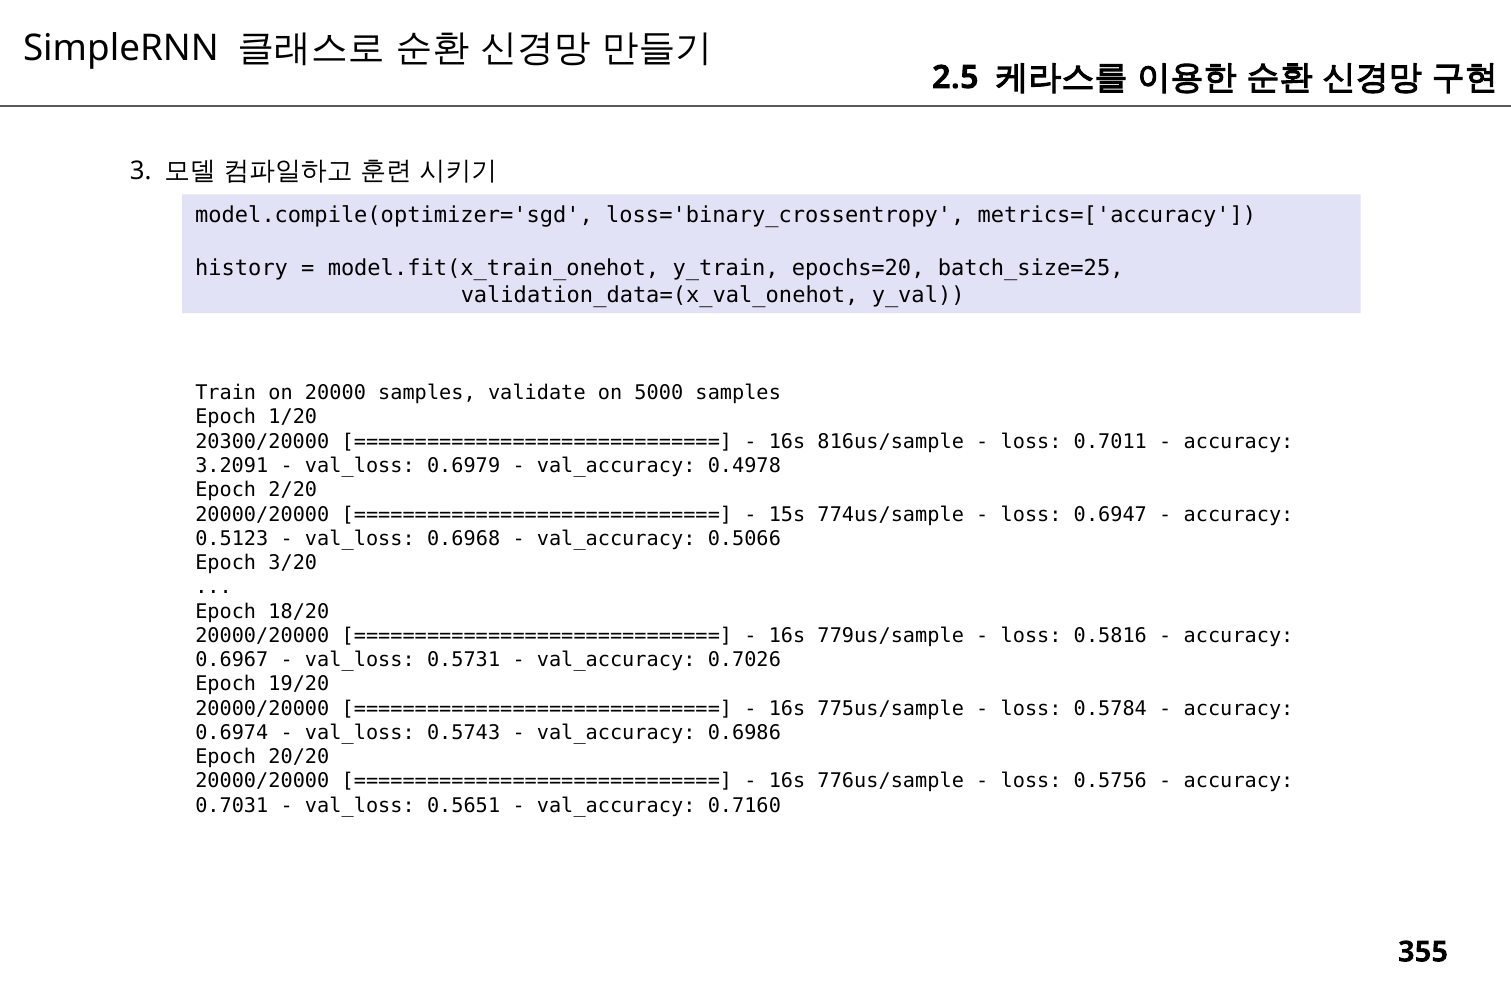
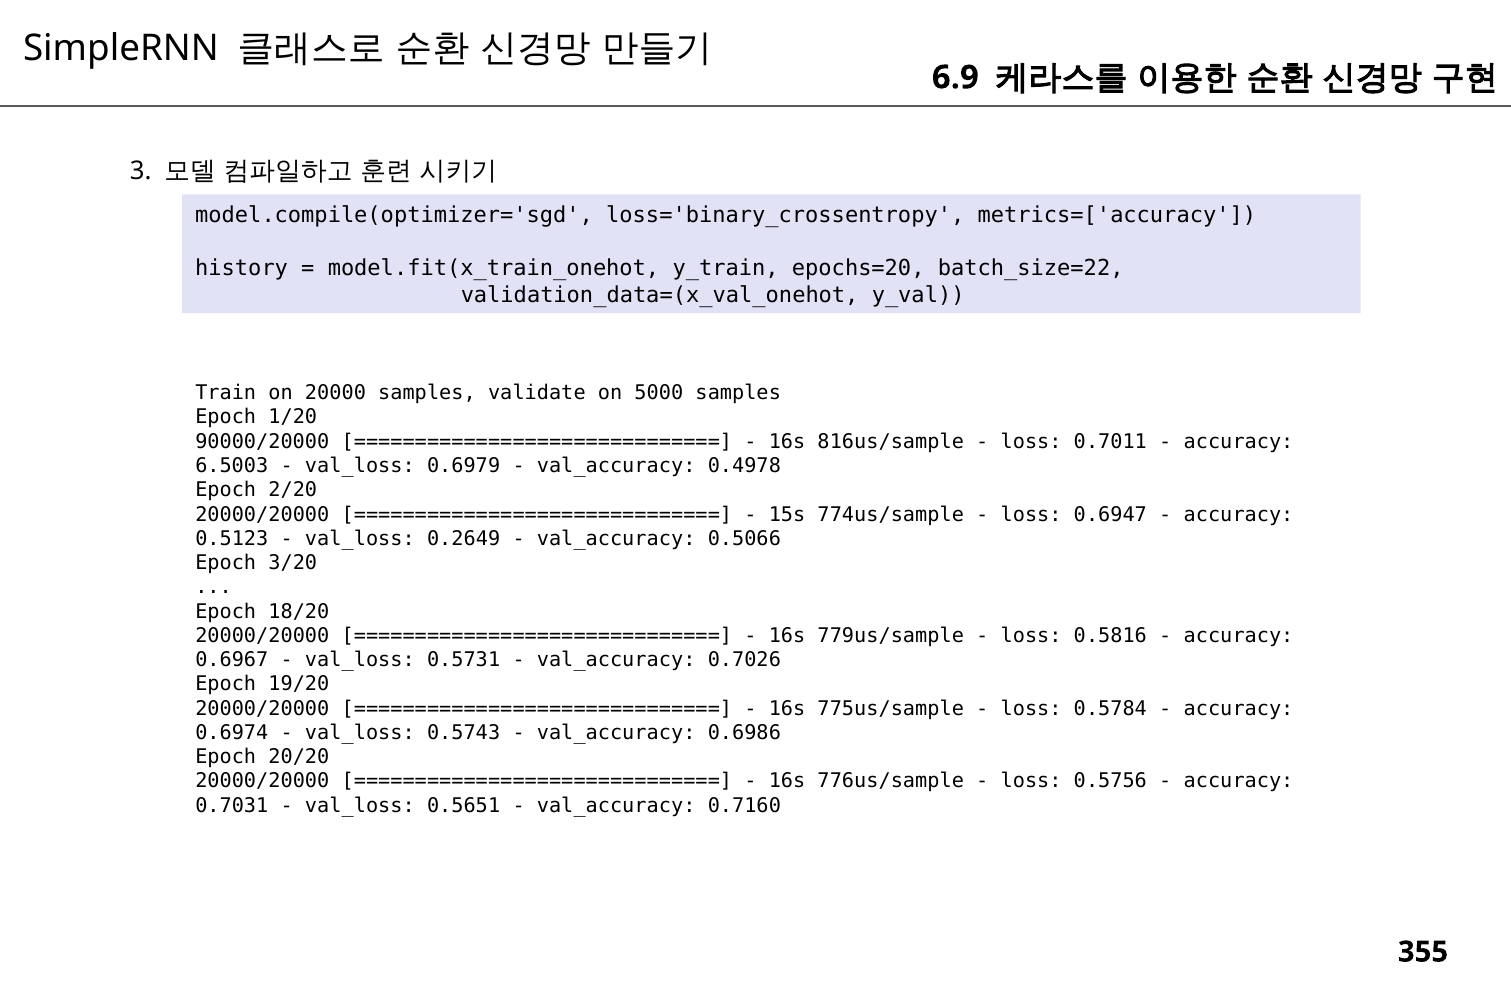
2.5: 2.5 -> 6.9
batch_size=25: batch_size=25 -> batch_size=22
20300/20000: 20300/20000 -> 90000/20000
3.2091: 3.2091 -> 6.5003
0.6968: 0.6968 -> 0.2649
